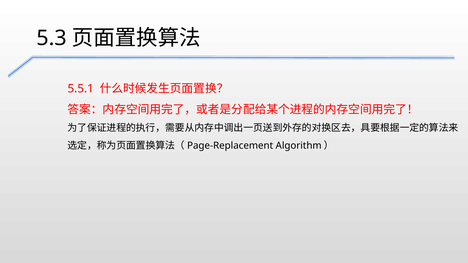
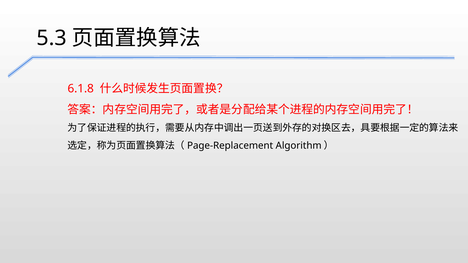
5.5.1: 5.5.1 -> 6.1.8
